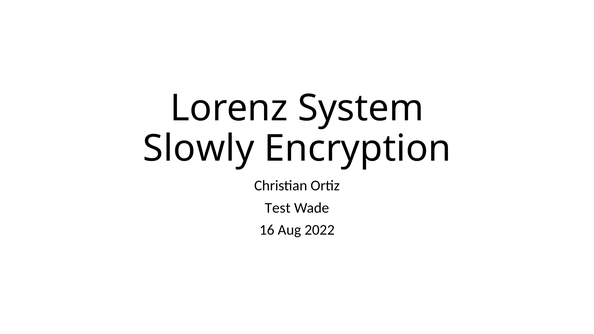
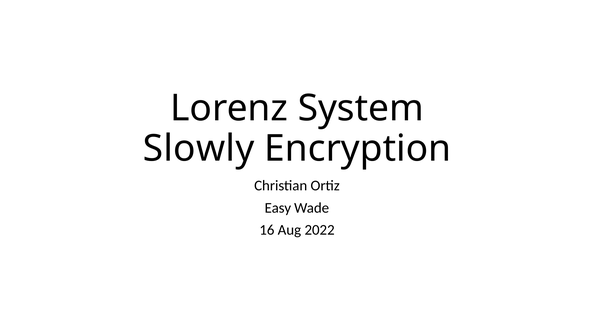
Test: Test -> Easy
